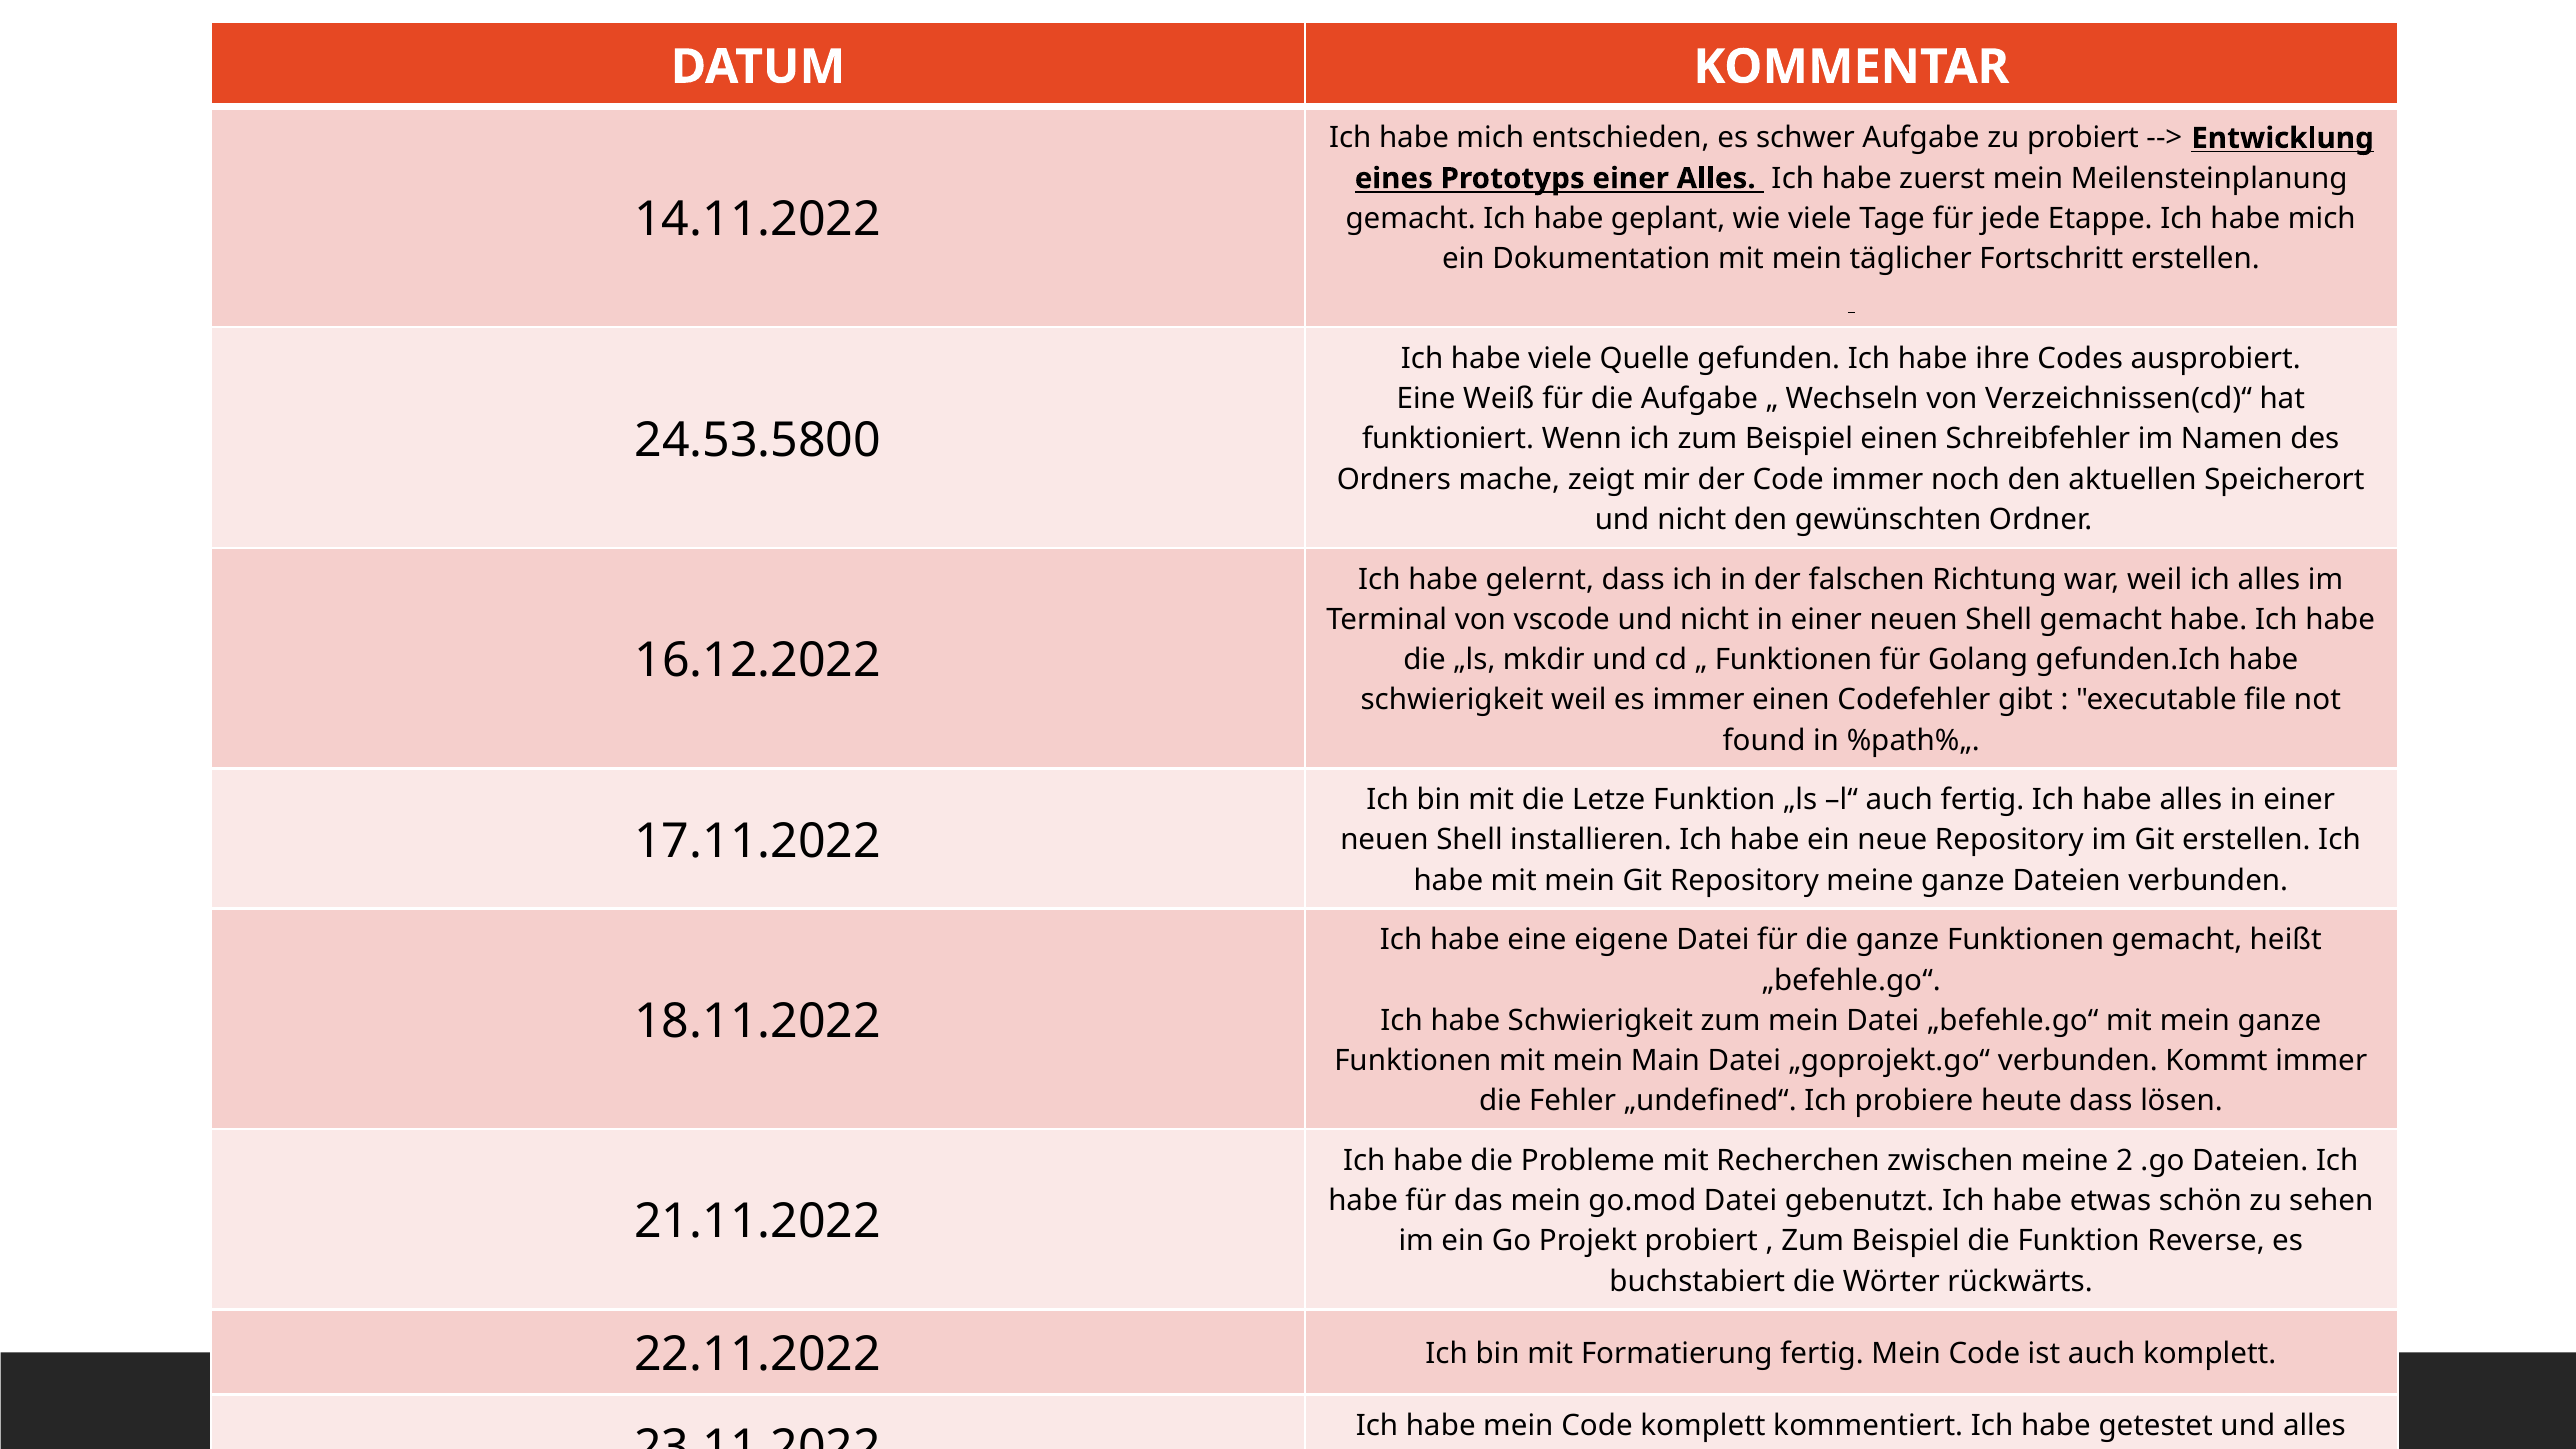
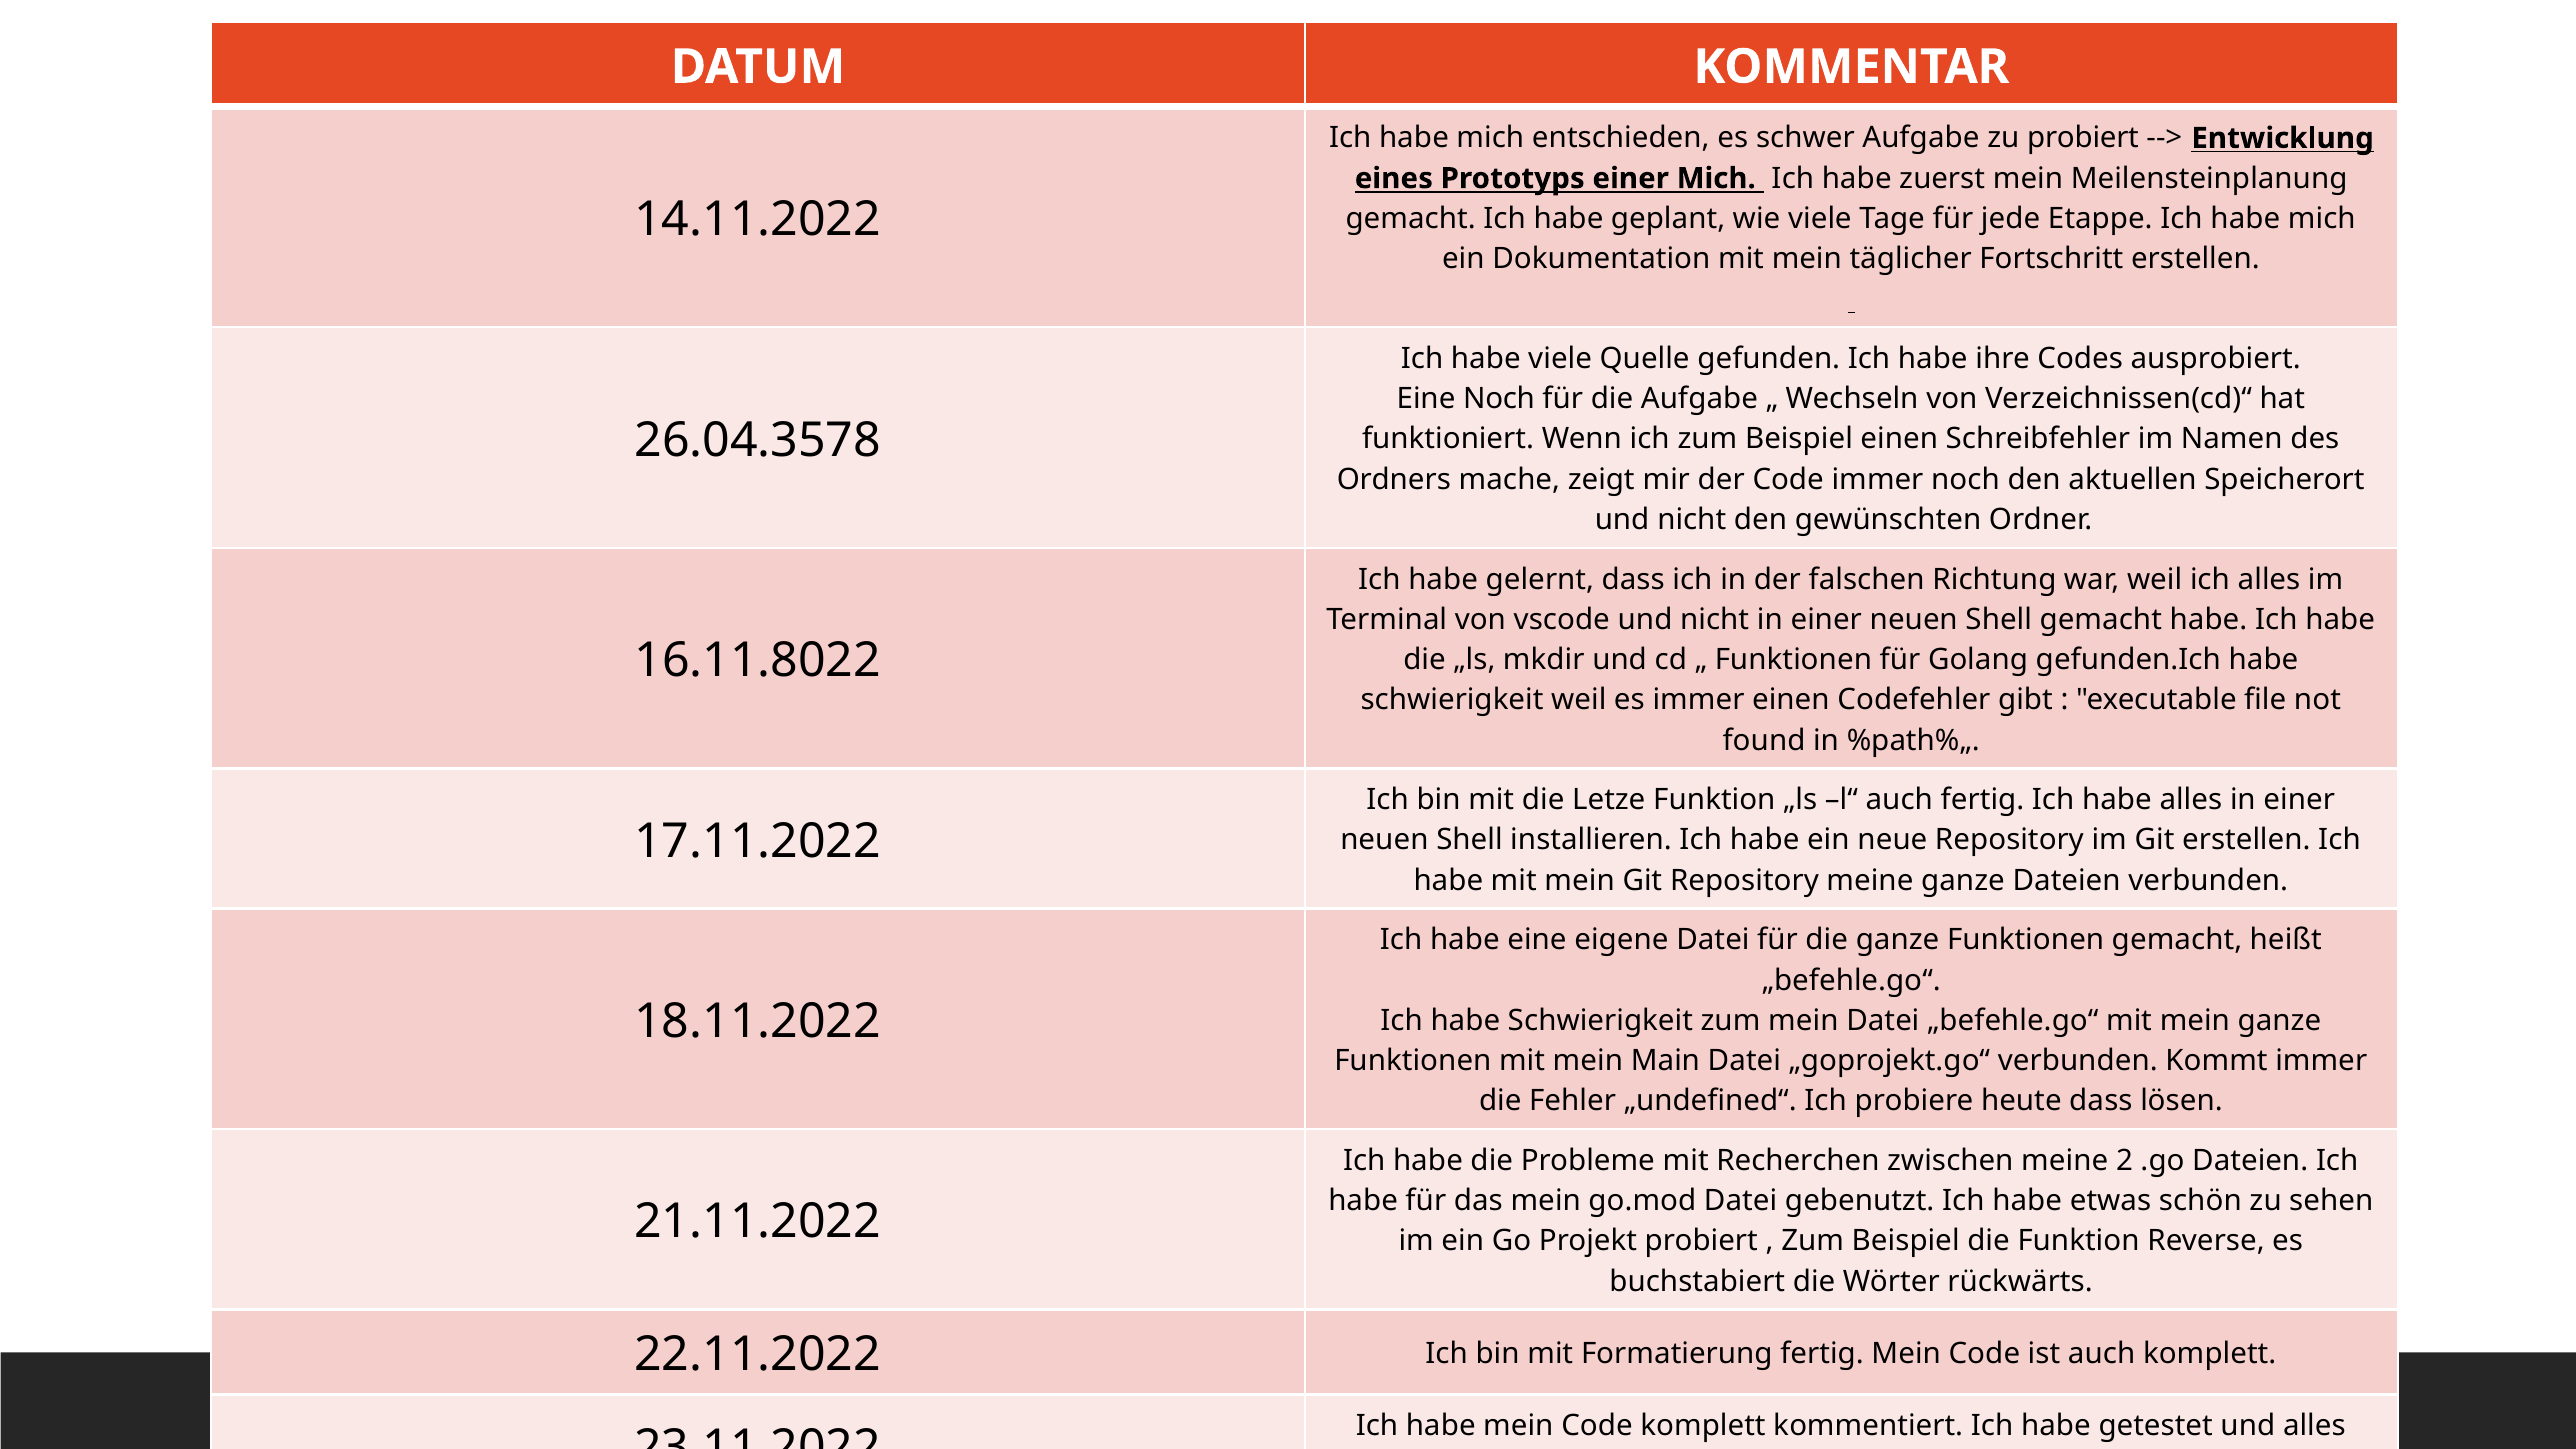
einer Alles: Alles -> Mich
Eine Weiß: Weiß -> Noch
24.53.5800: 24.53.5800 -> 26.04.3578
16.12.2022: 16.12.2022 -> 16.11.8022
